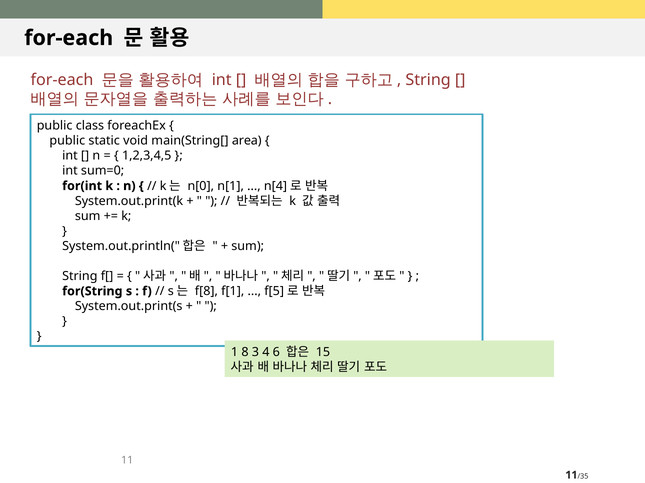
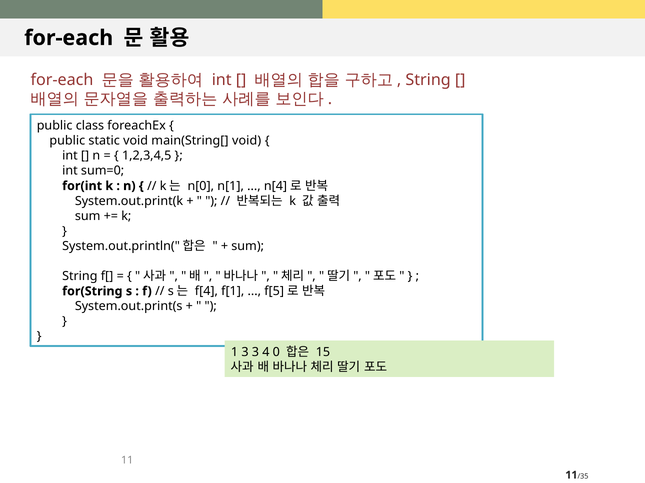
main(String[ area: area -> void
f[8: f[8 -> f[4
1 8: 8 -> 3
6: 6 -> 0
